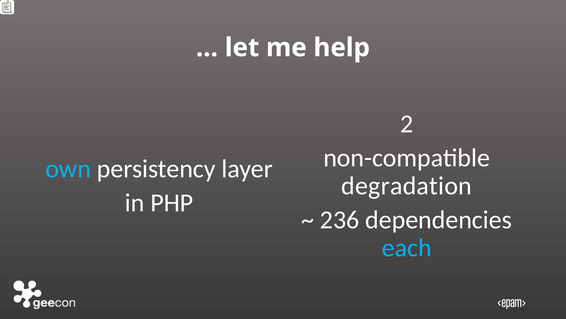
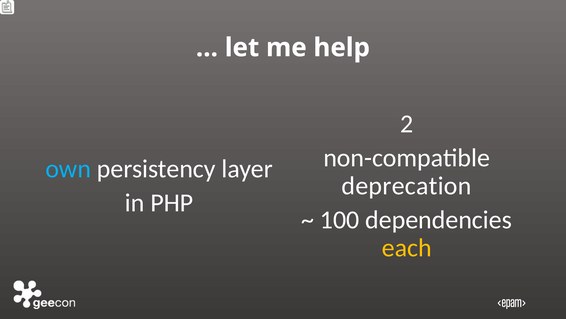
degradation: degradation -> deprecation
236: 236 -> 100
each colour: light blue -> yellow
